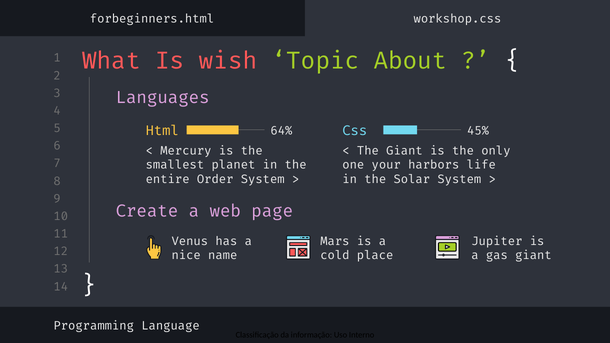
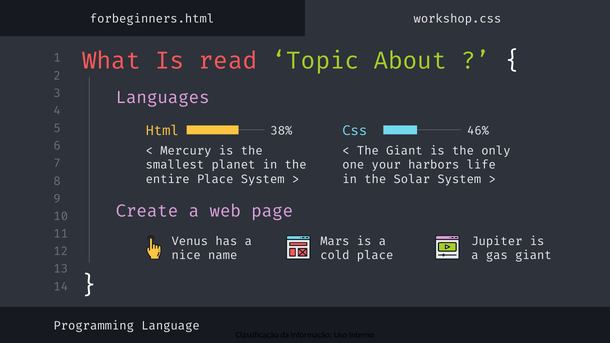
wish: wish -> read
64%: 64% -> 38%
45%: 45% -> 46%
entire Order: Order -> Place
